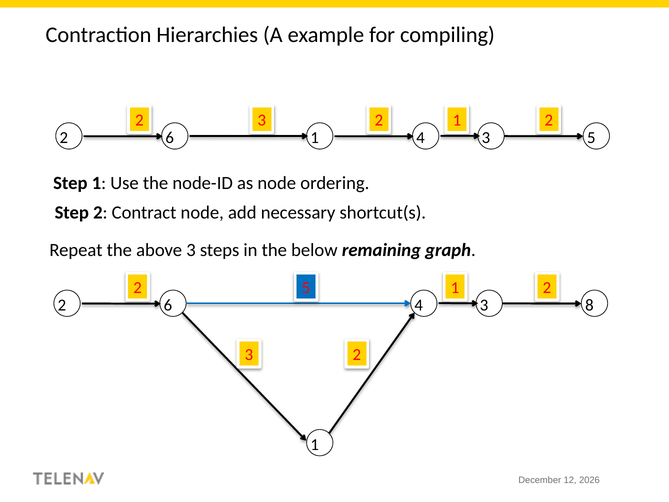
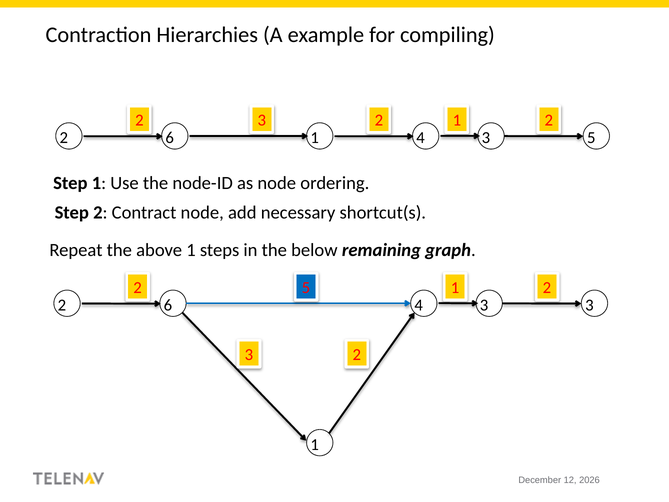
above 3: 3 -> 1
4 8: 8 -> 3
